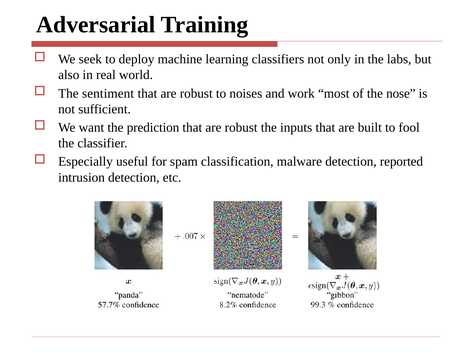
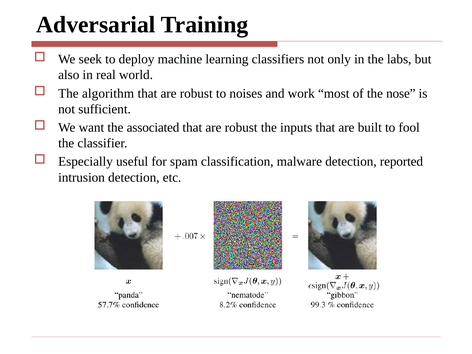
sentiment: sentiment -> algorithm
prediction: prediction -> associated
